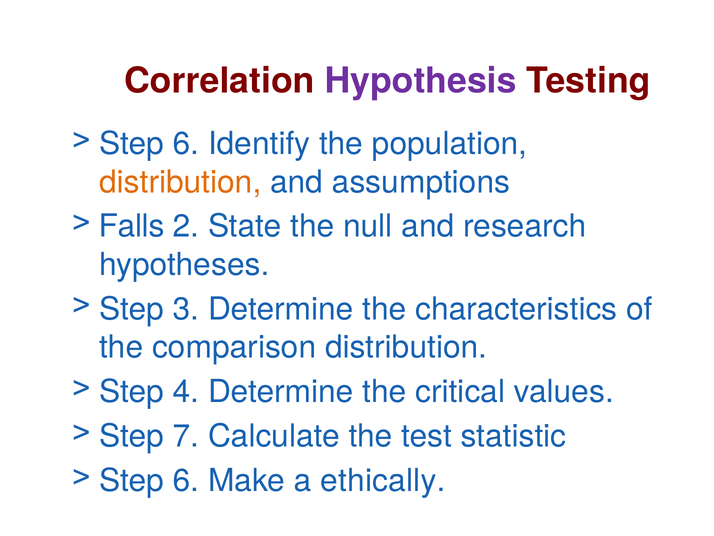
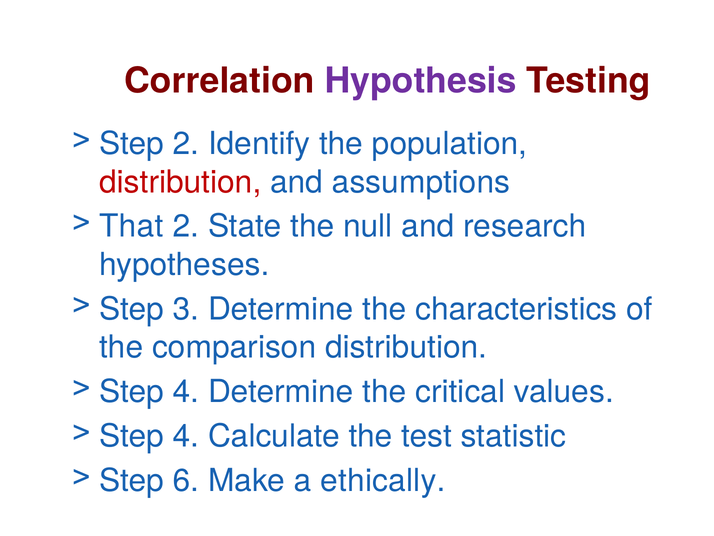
6 at (186, 144): 6 -> 2
distribution at (180, 182) colour: orange -> red
Falls: Falls -> That
7 at (186, 436): 7 -> 4
